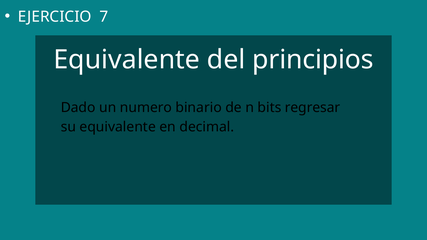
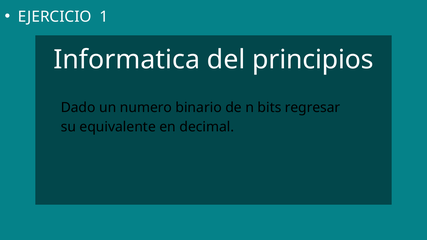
7: 7 -> 1
Equivalente at (127, 60): Equivalente -> Informatica
